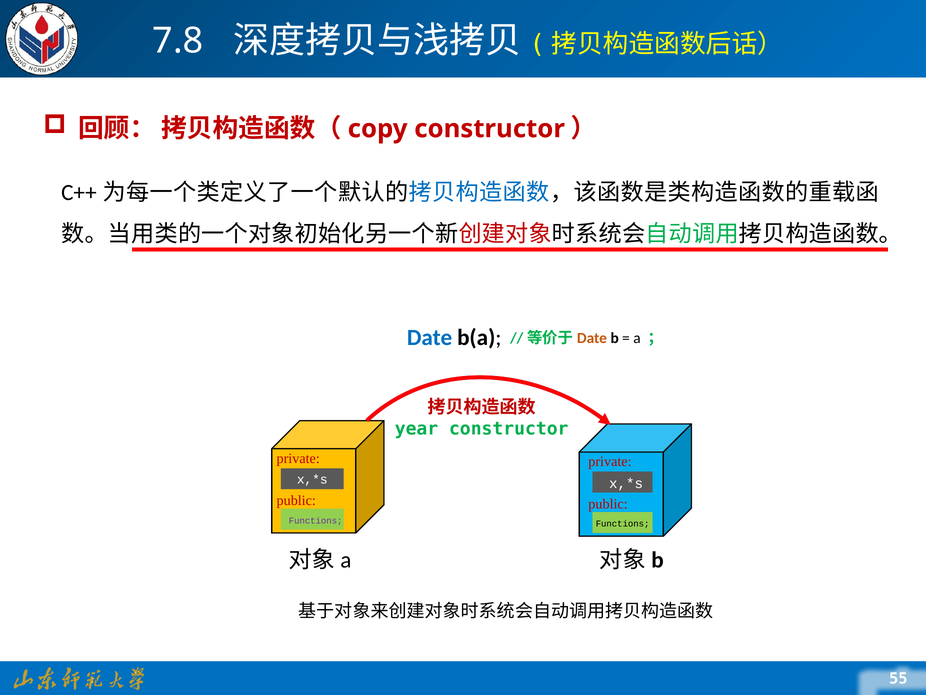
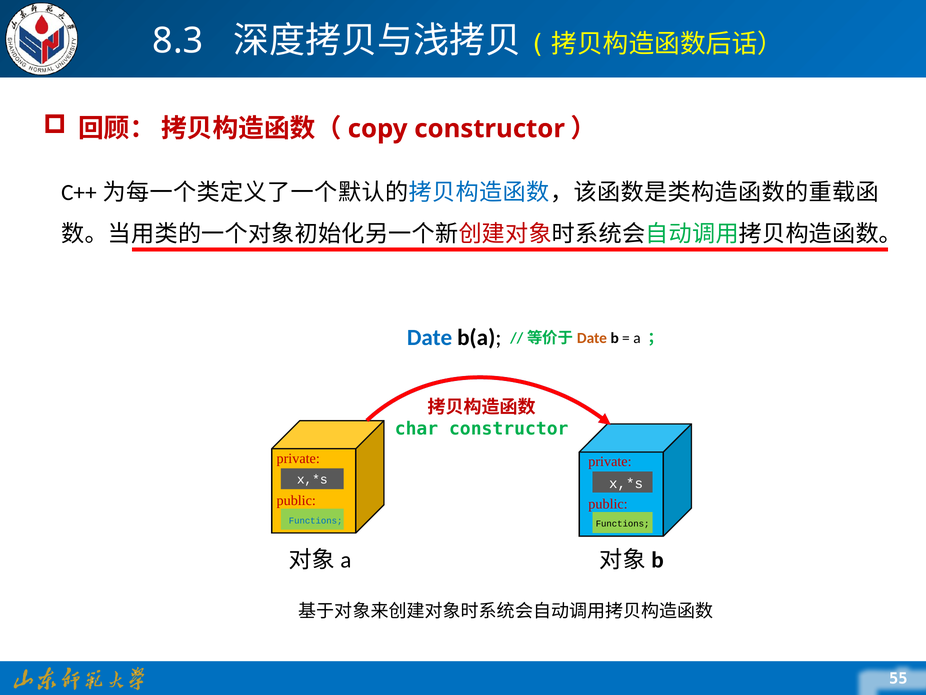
7.8: 7.8 -> 8.3
year: year -> char
Functions at (316, 520) colour: purple -> blue
